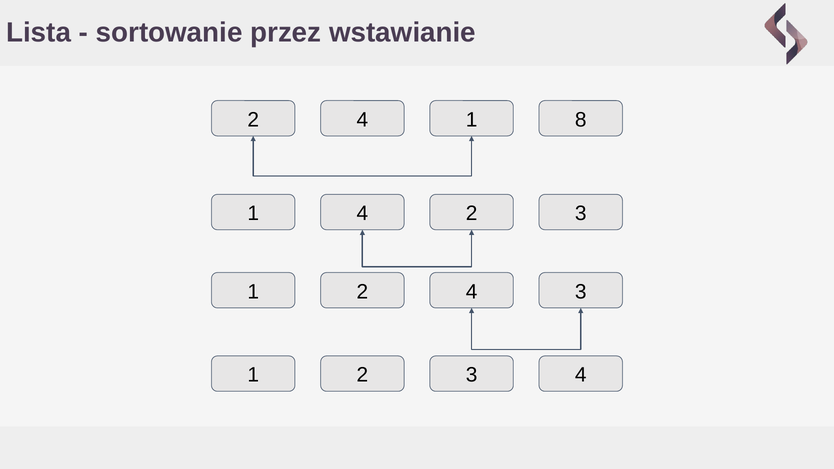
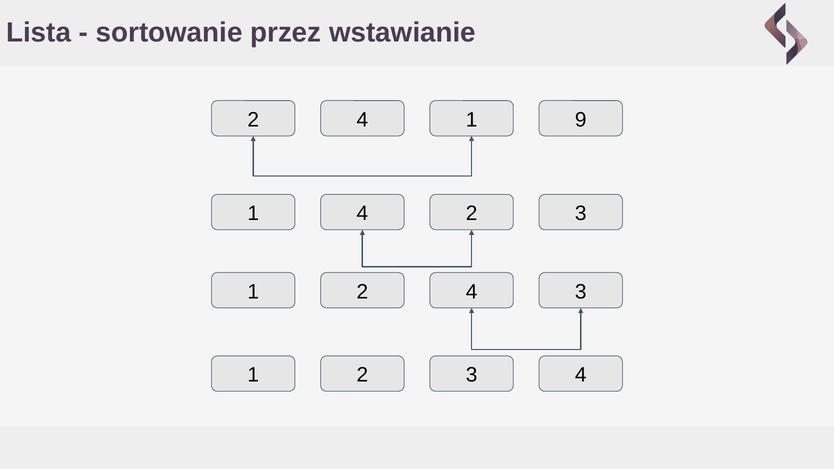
8: 8 -> 9
